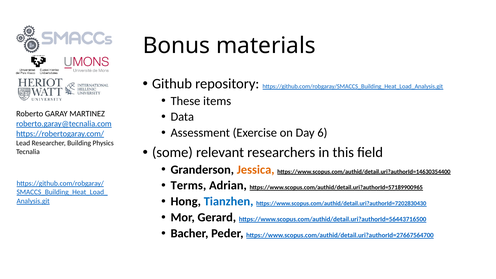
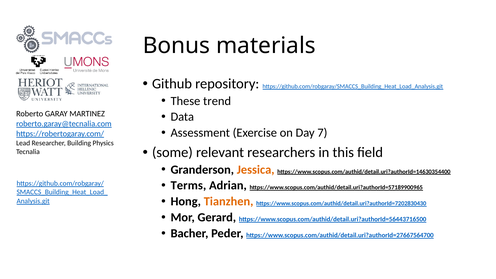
items: items -> trend
6: 6 -> 7
Tianzhen colour: blue -> orange
